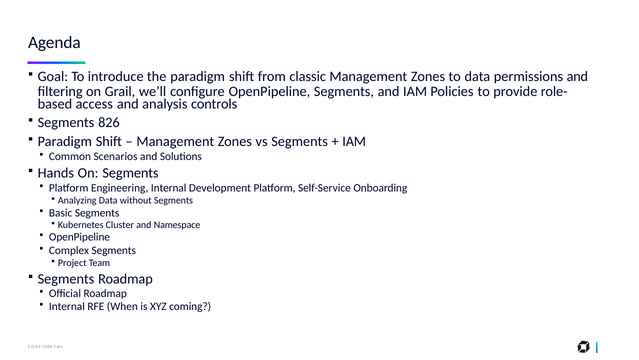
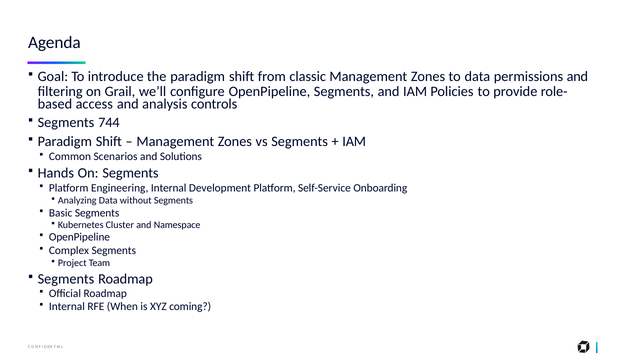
826: 826 -> 744
